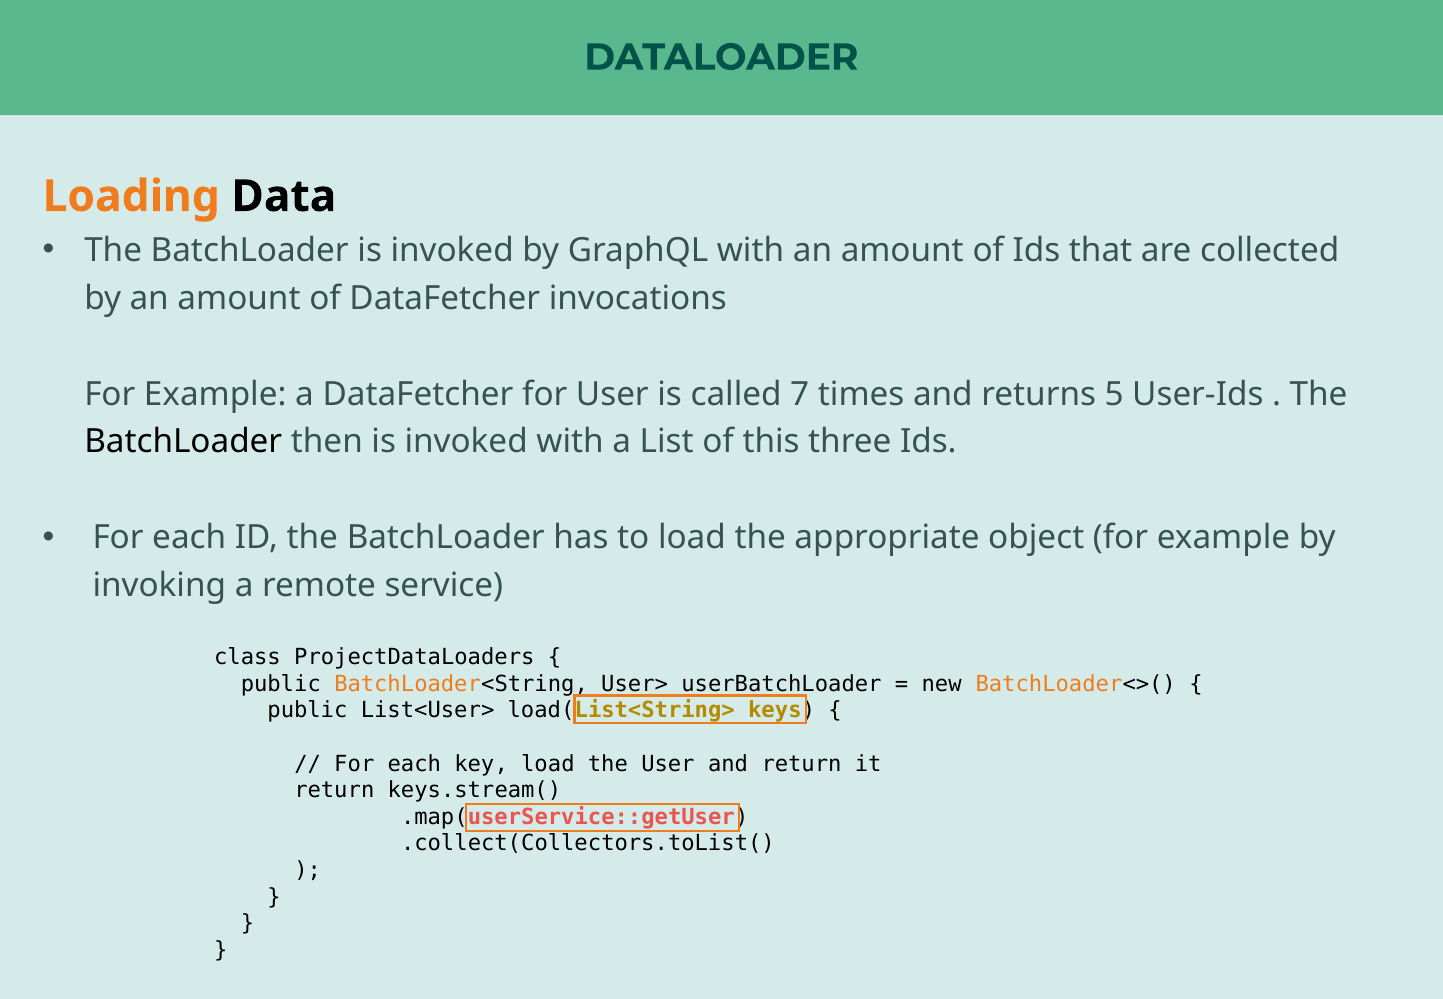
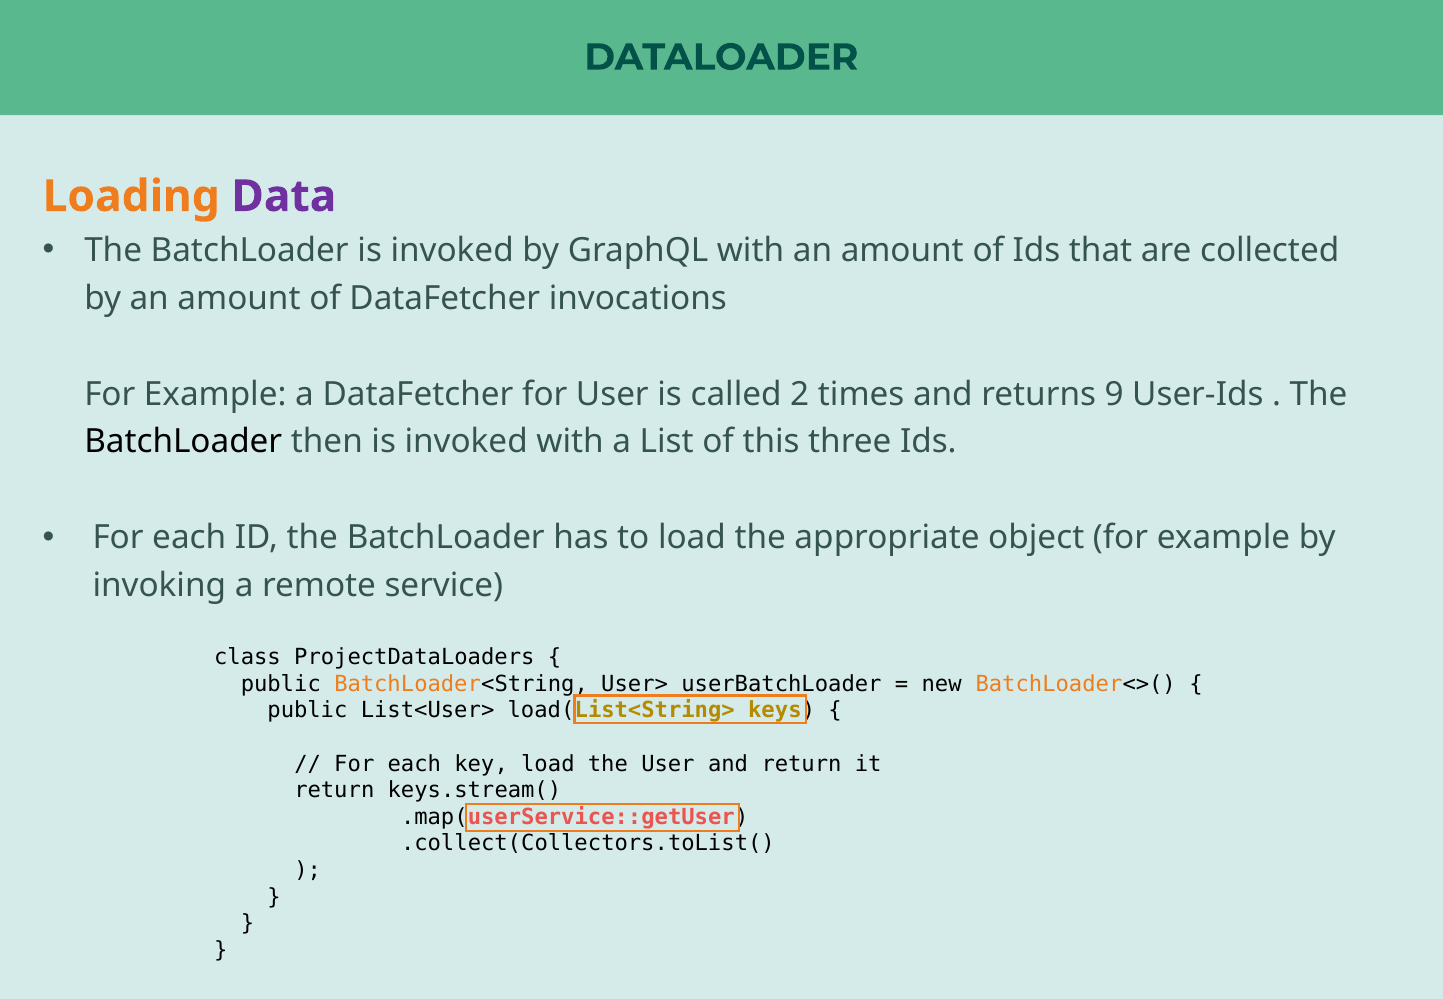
Data colour: black -> purple
7: 7 -> 2
5: 5 -> 9
